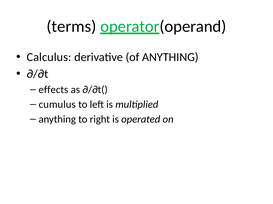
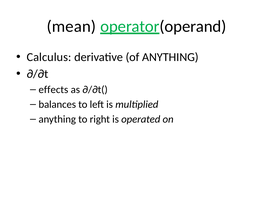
terms: terms -> mean
cumulus: cumulus -> balances
